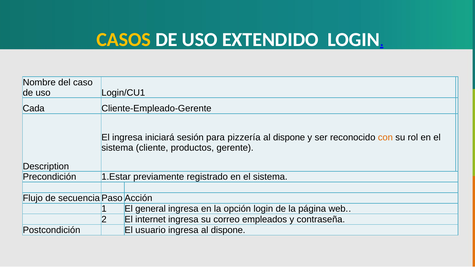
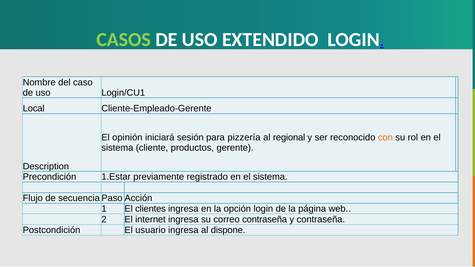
CASOS colour: yellow -> light green
Cada: Cada -> Local
El ingresa: ingresa -> opinión
dispone at (289, 138): dispone -> regional
general: general -> clientes
correo empleados: empleados -> contraseña
